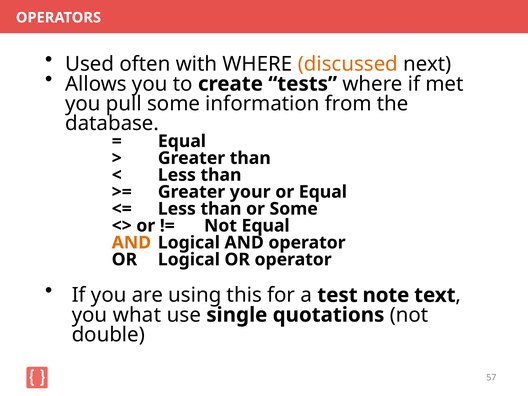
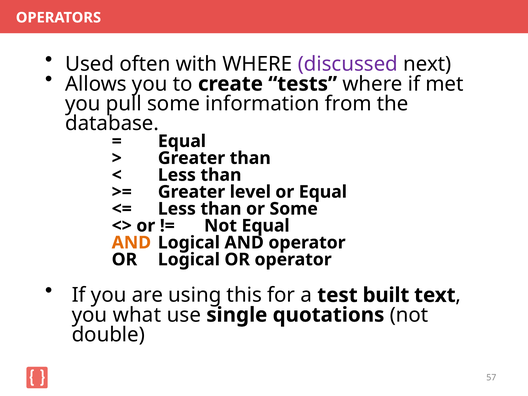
discussed colour: orange -> purple
your: your -> level
note: note -> built
